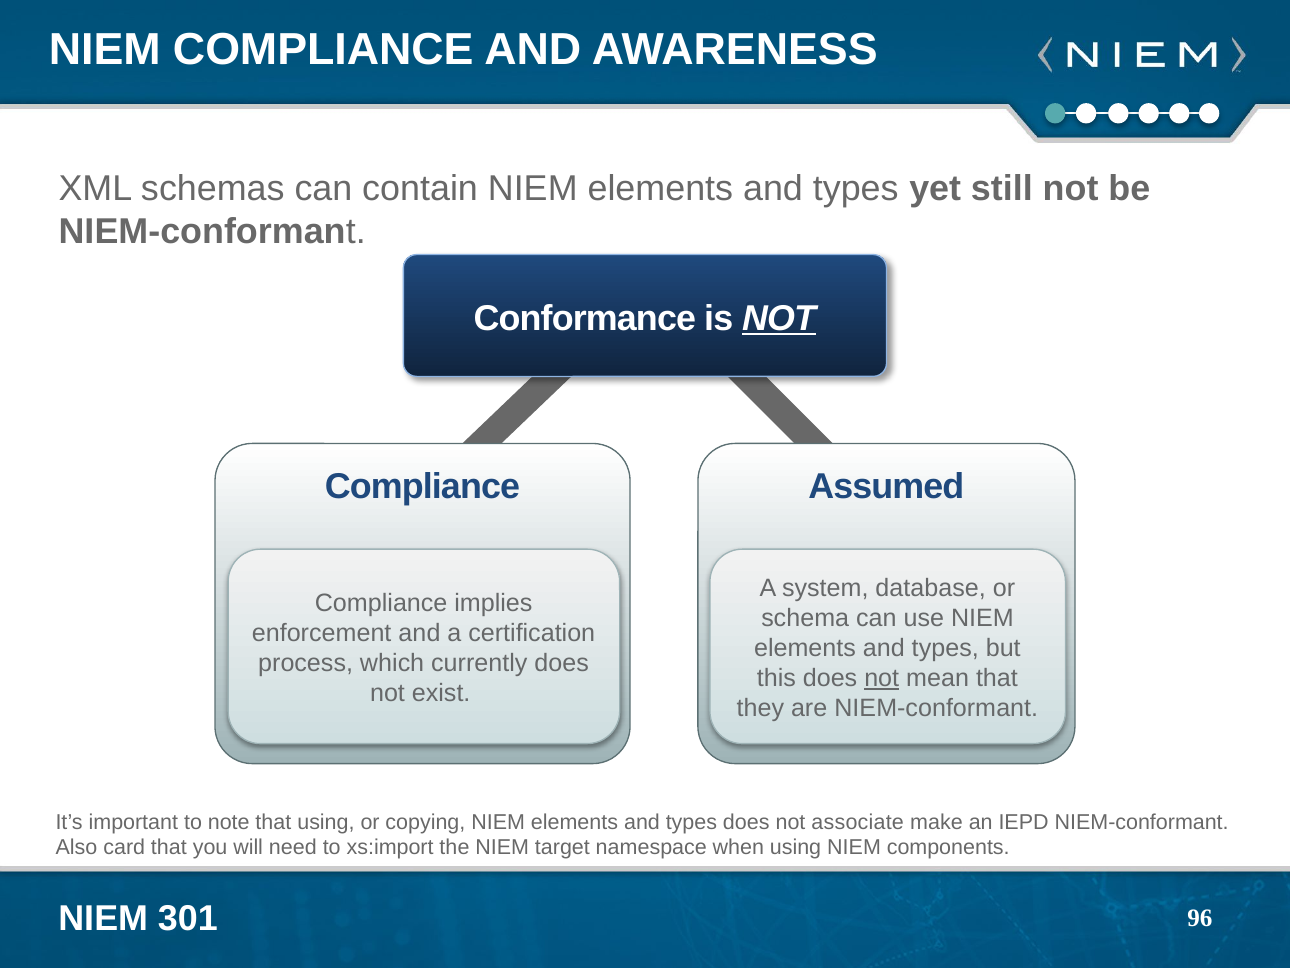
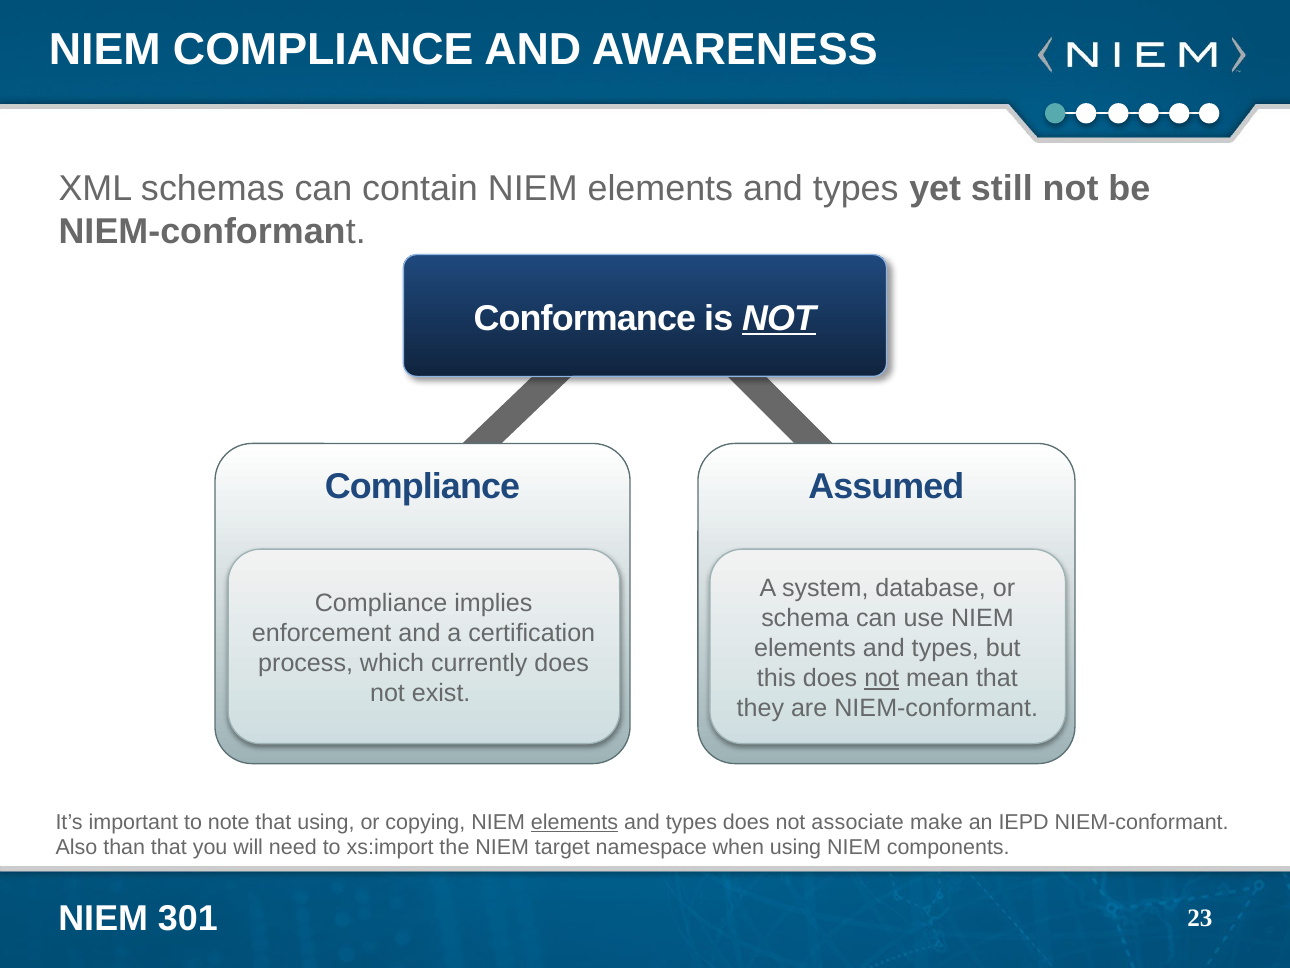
elements at (574, 822) underline: none -> present
card: card -> than
96: 96 -> 23
